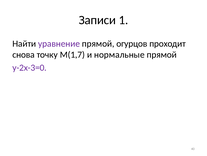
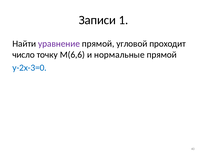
огурцов: огурцов -> угловой
снова: снова -> число
M(1,7: M(1,7 -> M(6,6
y-2x-3=0 colour: purple -> blue
